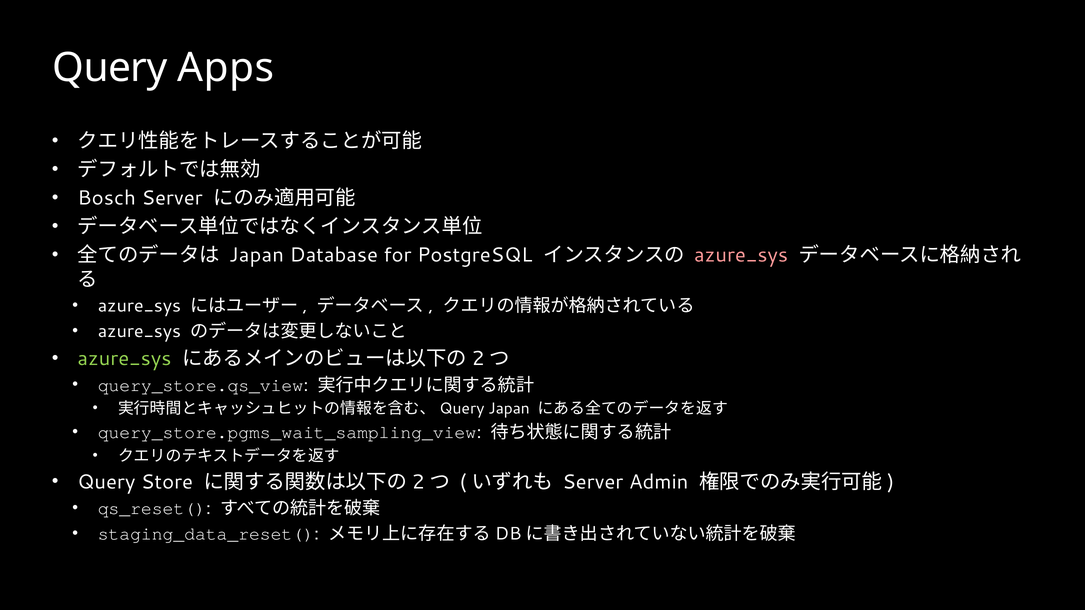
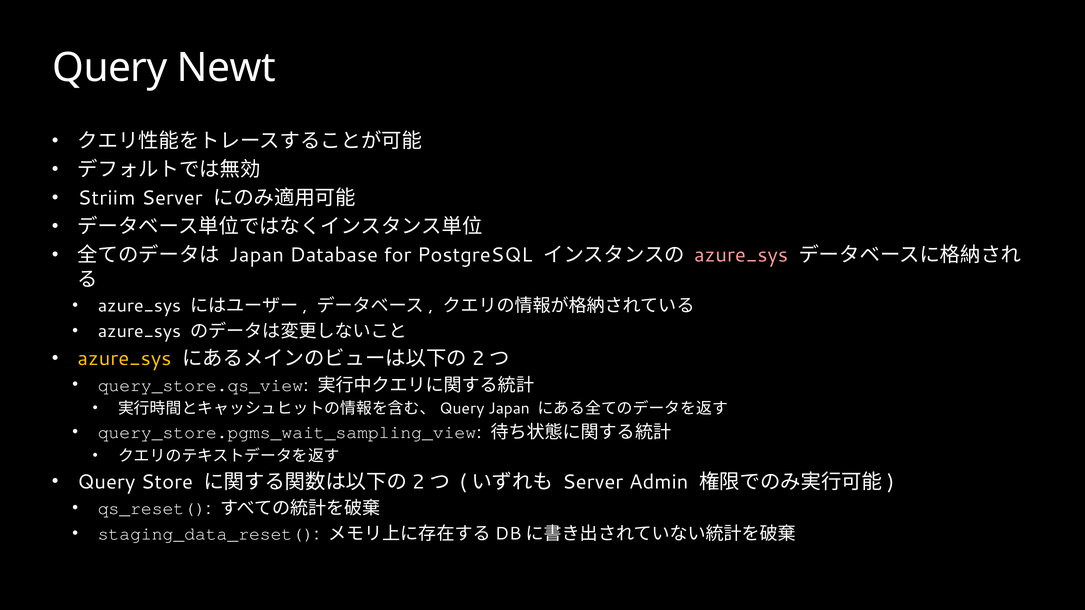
Apps: Apps -> Newt
Bosch: Bosch -> Striim
azure_sys at (124, 359) colour: light green -> yellow
